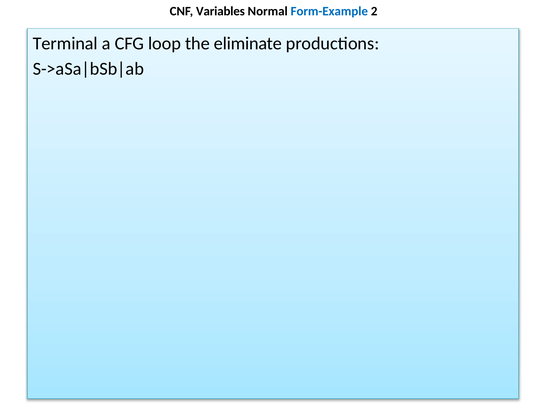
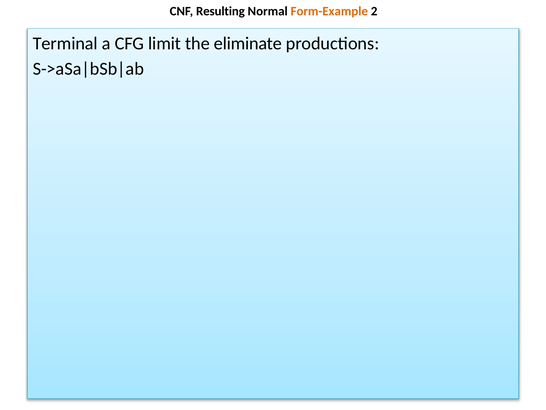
Variables: Variables -> Resulting
Form-Example colour: blue -> orange
loop: loop -> limit
